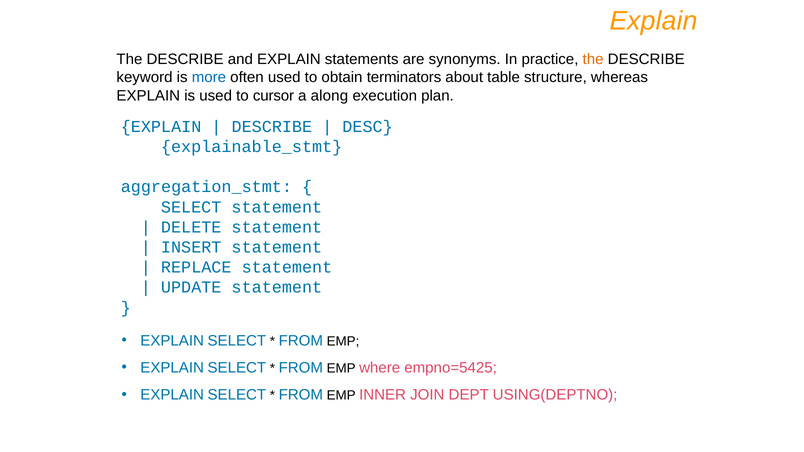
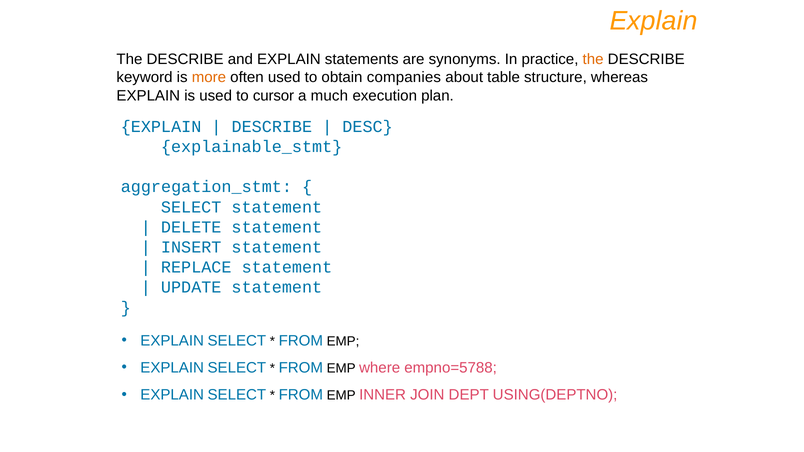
more colour: blue -> orange
terminators: terminators -> companies
along: along -> much
empno=5425: empno=5425 -> empno=5788
